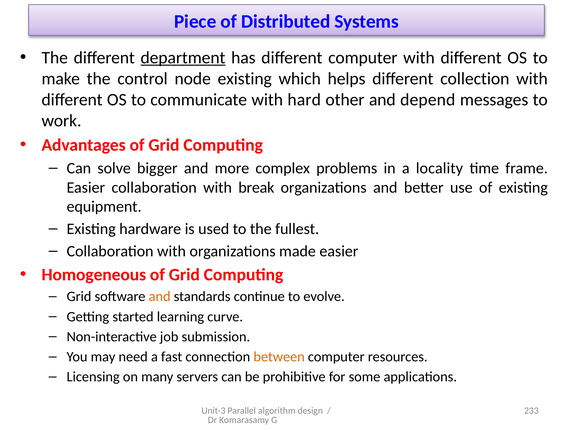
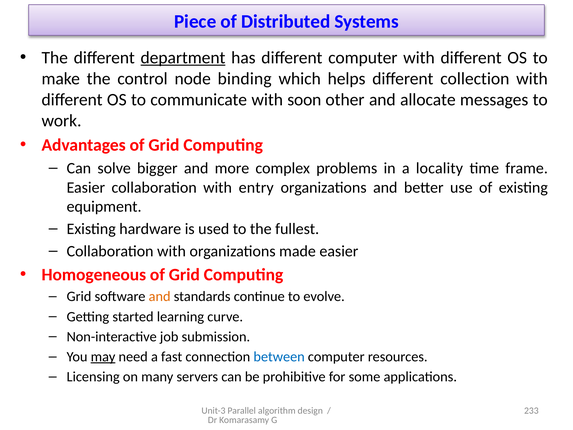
node existing: existing -> binding
hard: hard -> soon
depend: depend -> allocate
break: break -> entry
may underline: none -> present
between colour: orange -> blue
